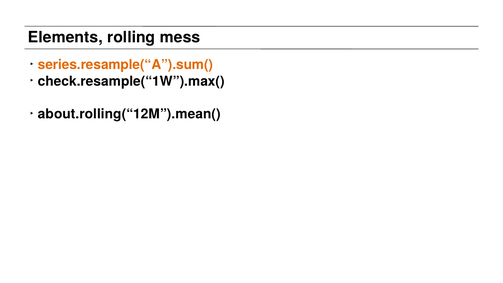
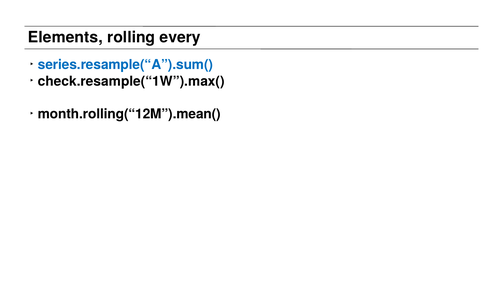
mess: mess -> every
series.resample(“A”).sum( colour: orange -> blue
about.rolling(“12M”).mean(: about.rolling(“12M”).mean( -> month.rolling(“12M”).mean(
